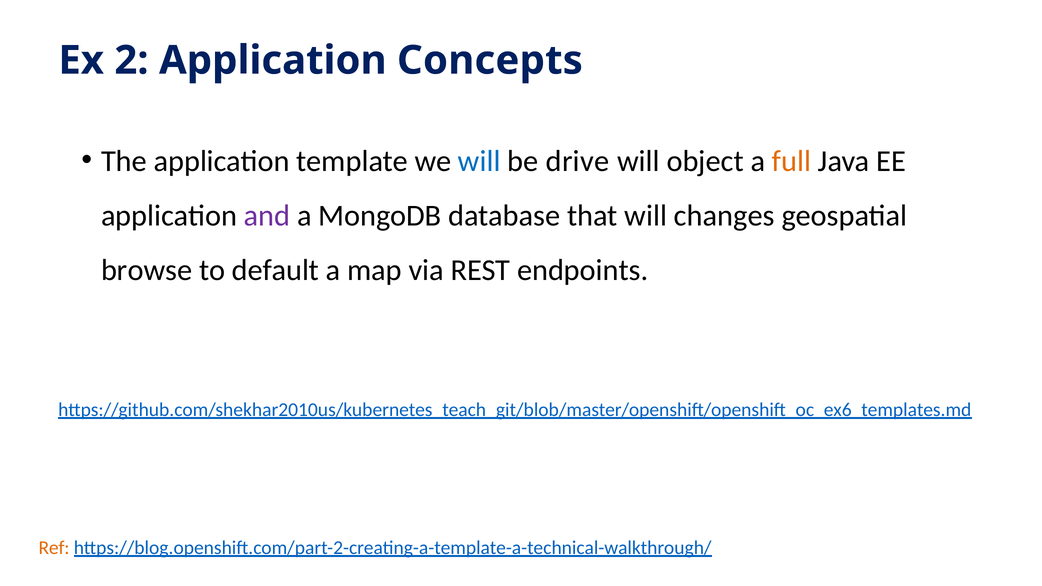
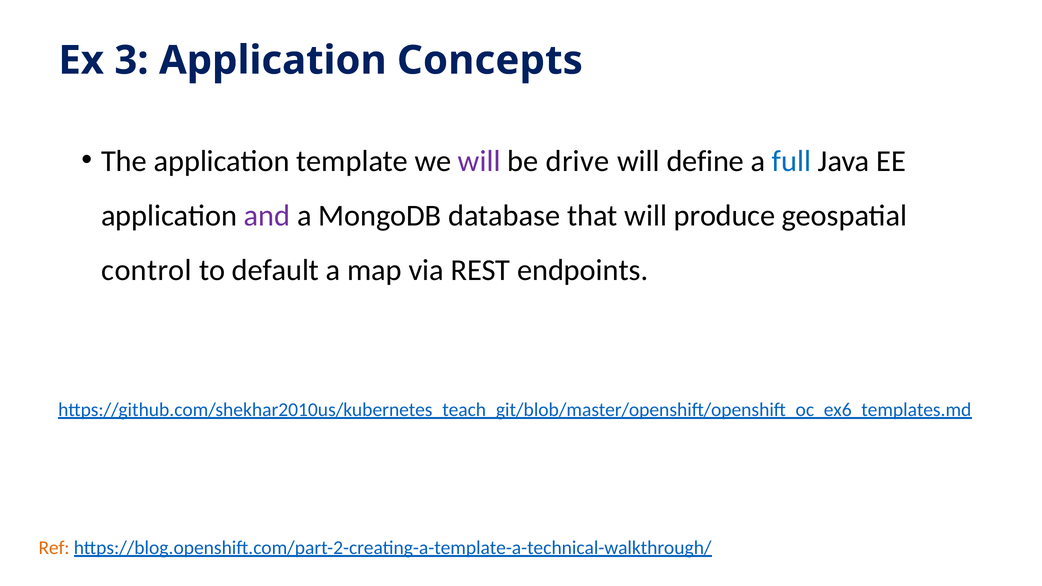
2: 2 -> 3
will at (479, 161) colour: blue -> purple
object: object -> define
full colour: orange -> blue
changes: changes -> produce
browse: browse -> control
